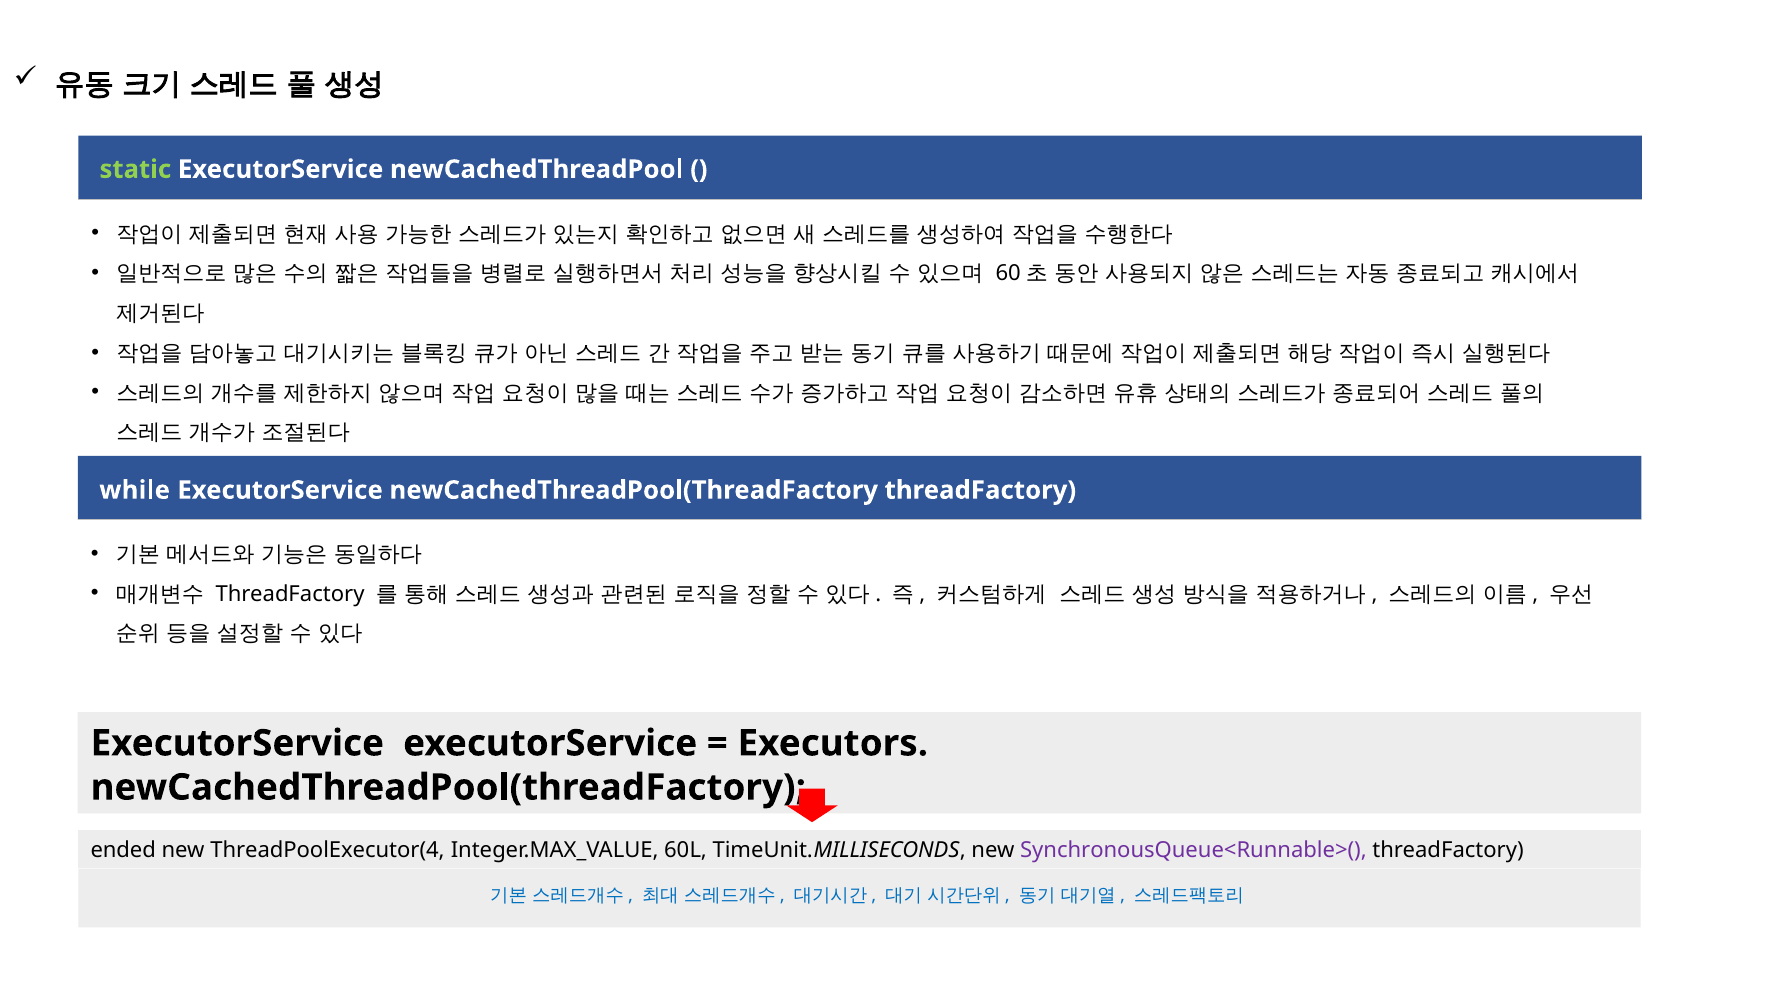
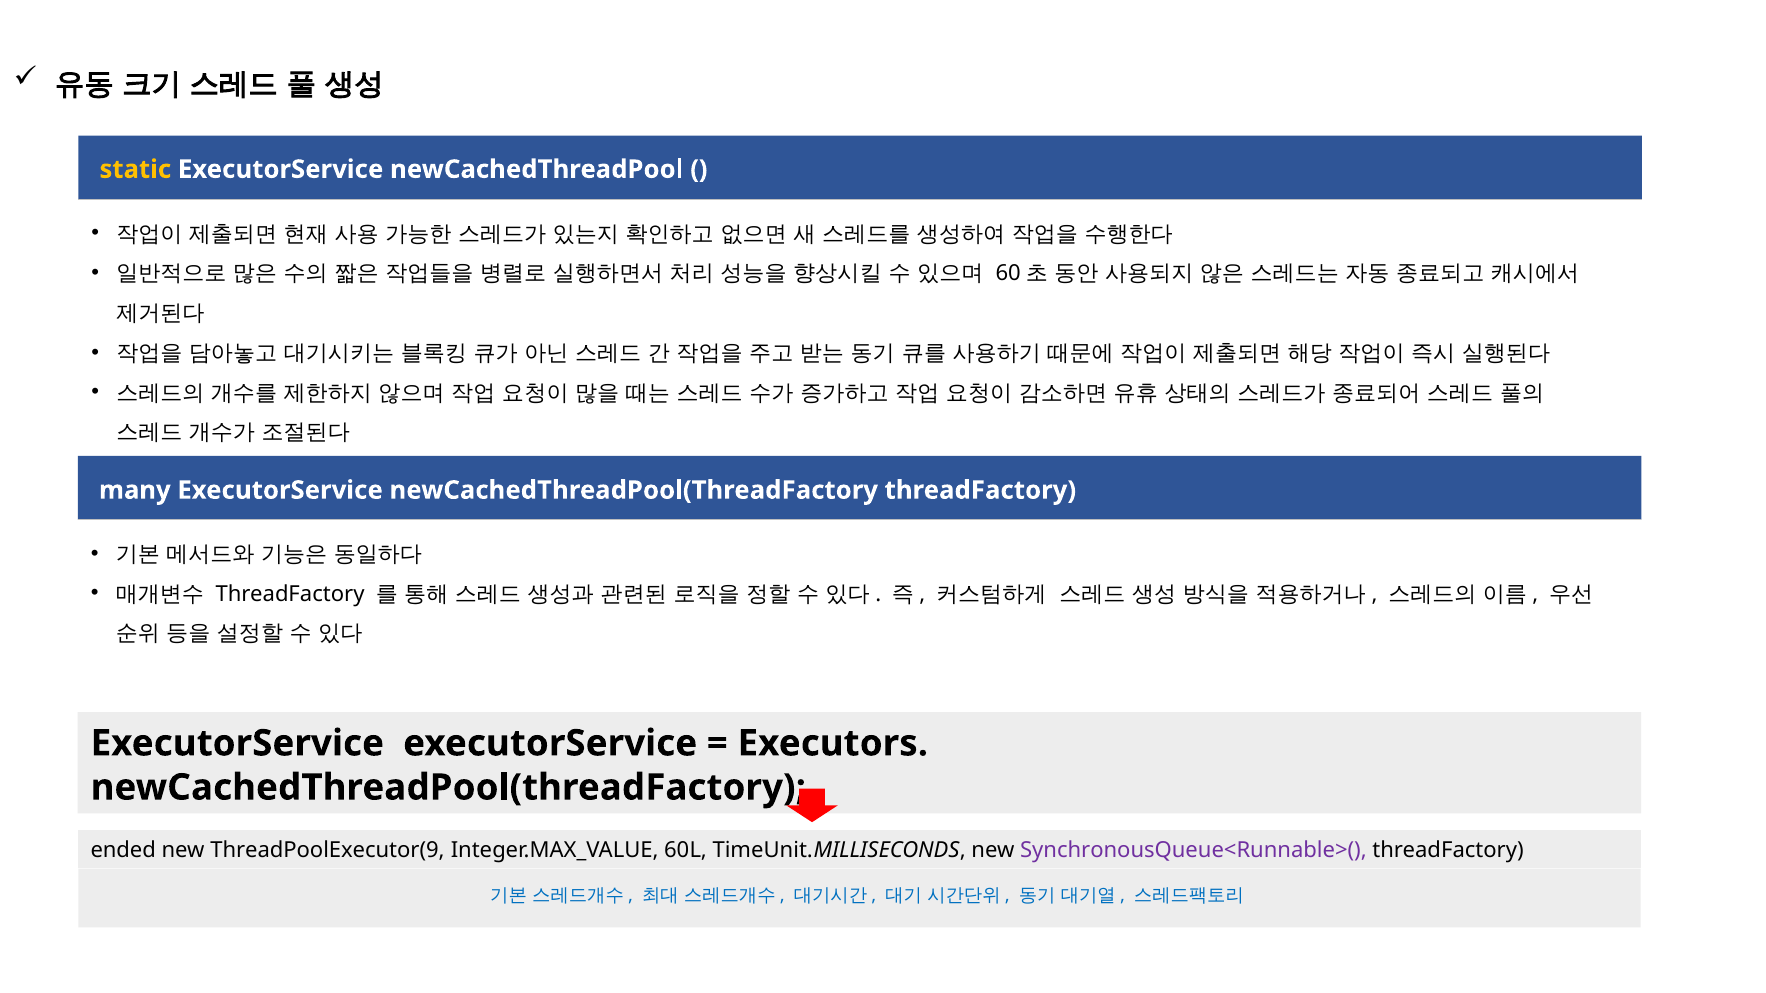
static colour: light green -> yellow
while: while -> many
ThreadPoolExecutor(4: ThreadPoolExecutor(4 -> ThreadPoolExecutor(9
